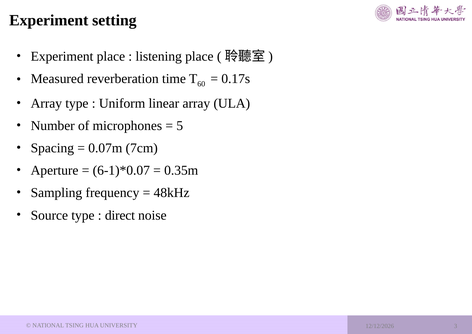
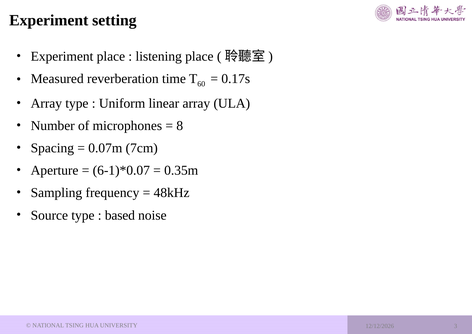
5: 5 -> 8
direct: direct -> based
